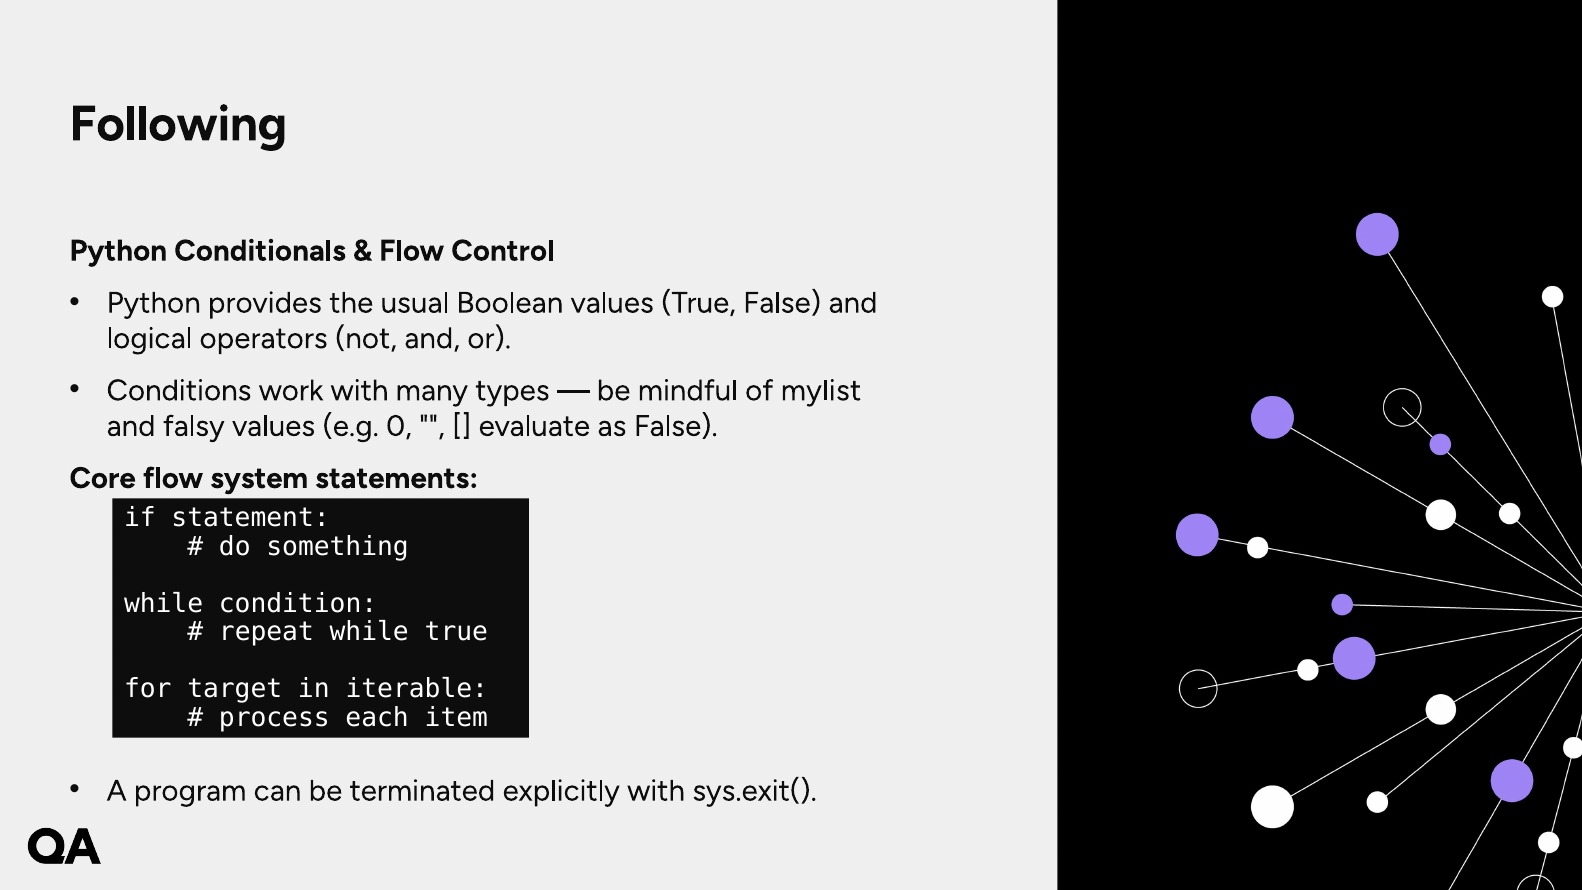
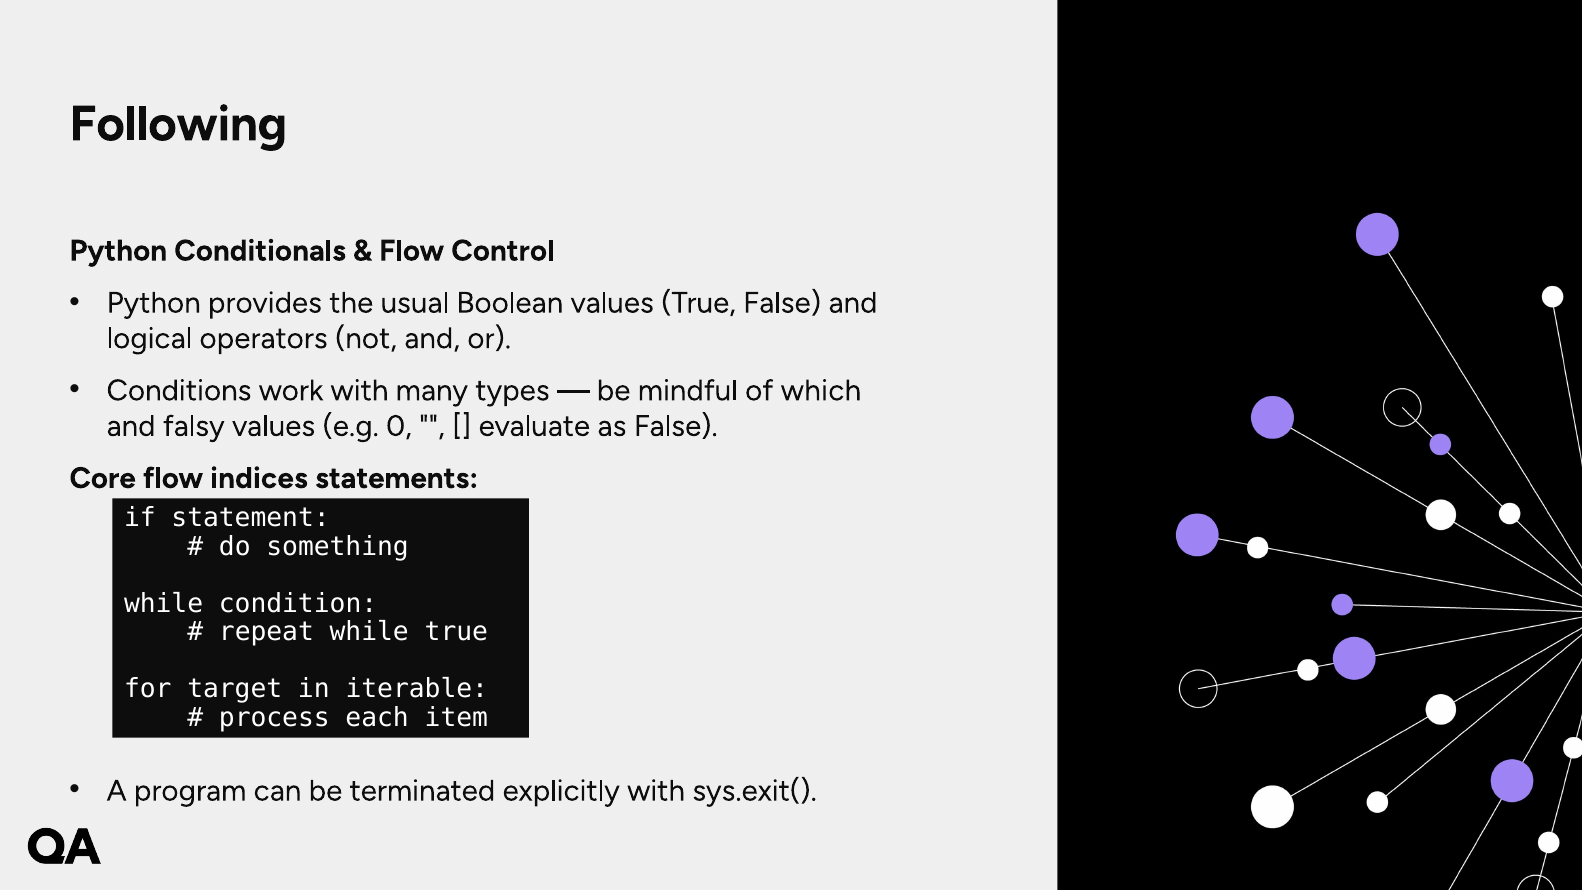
mylist: mylist -> which
system: system -> indices
